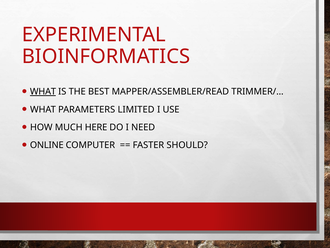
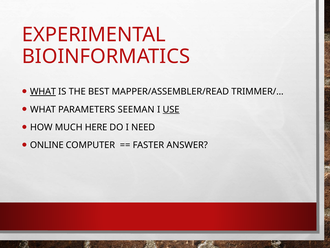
LIMITED: LIMITED -> SEEMAN
USE underline: none -> present
SHOULD: SHOULD -> ANSWER
